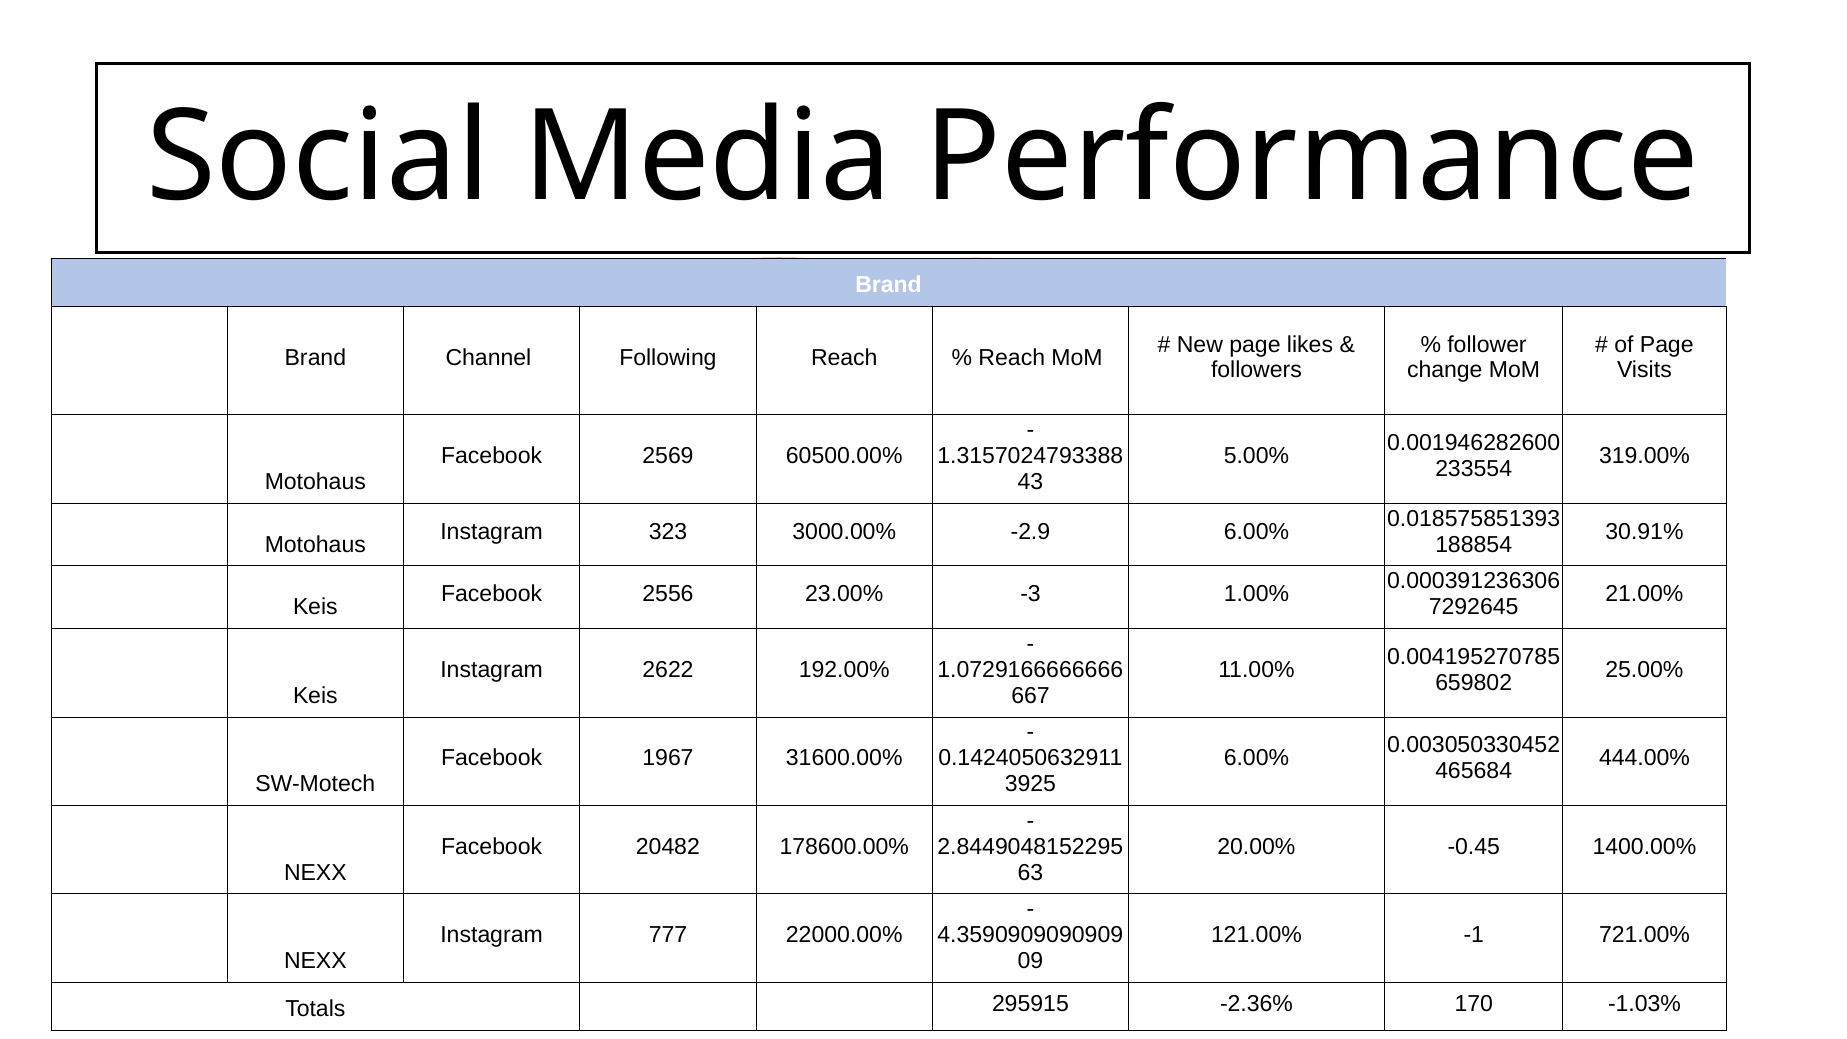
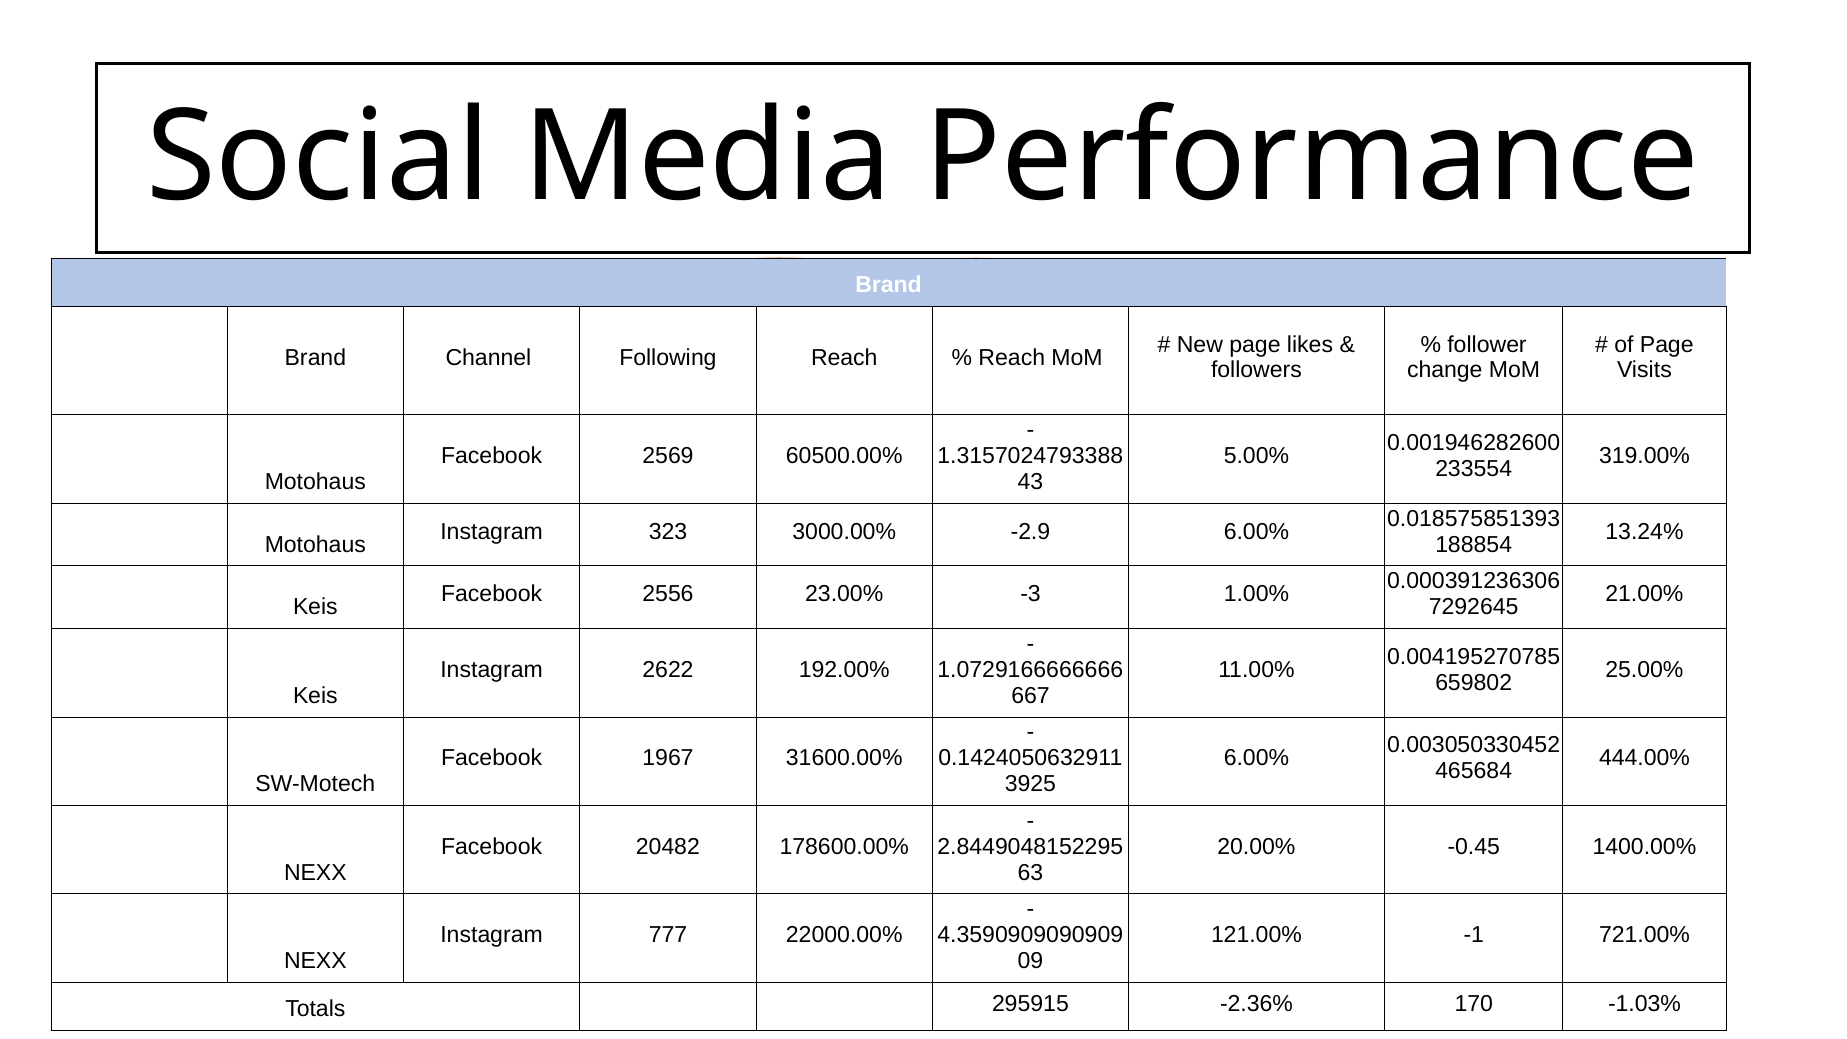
30.91%: 30.91% -> 13.24%
